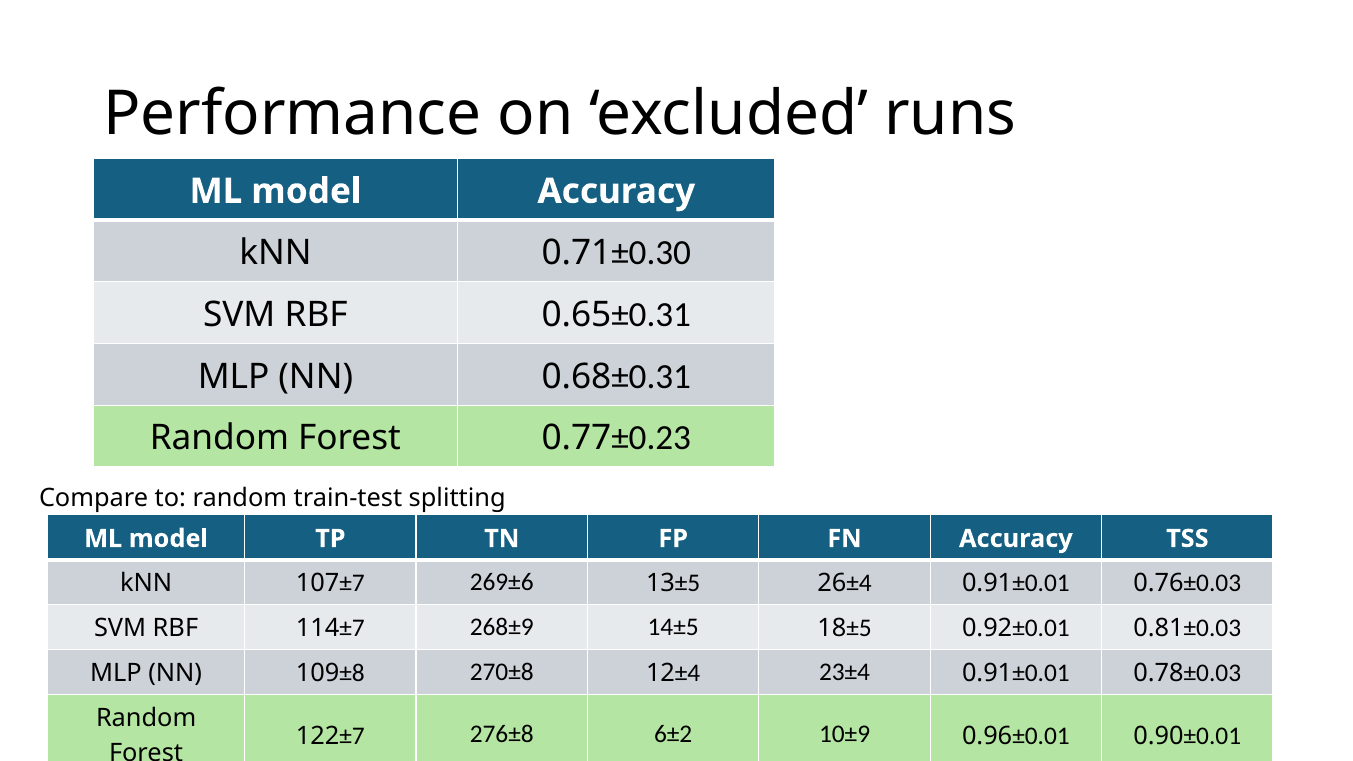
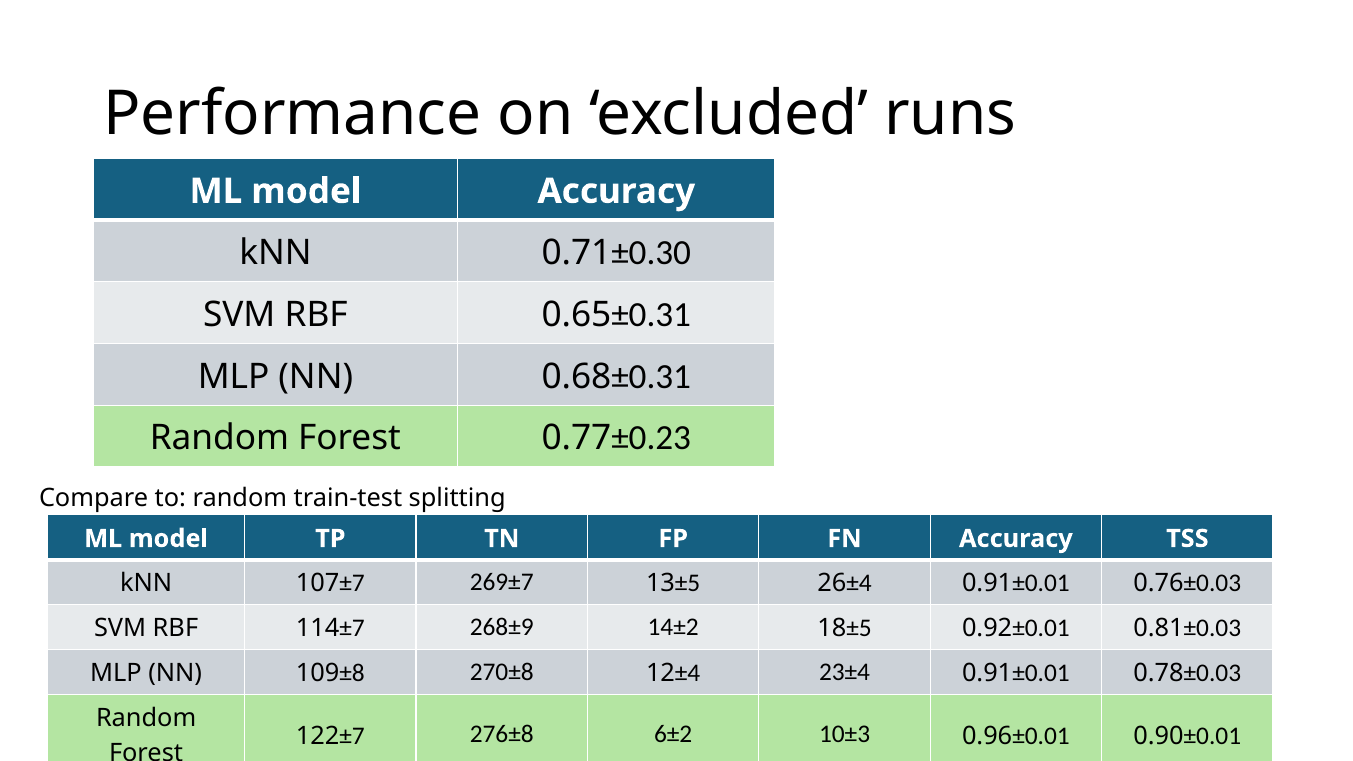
269±6: 269±6 -> 269±7
14±5: 14±5 -> 14±2
10±9: 10±9 -> 10±3
